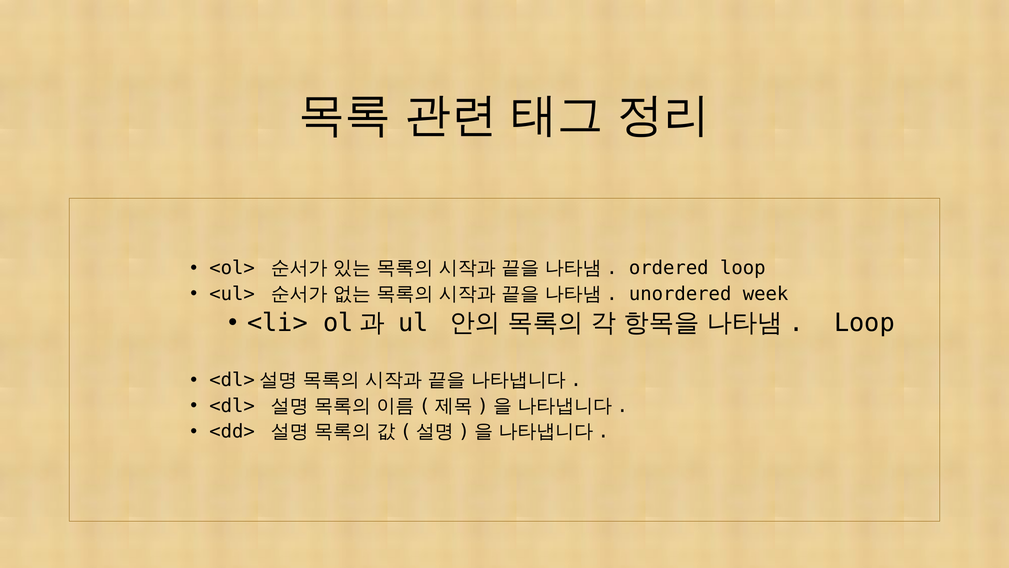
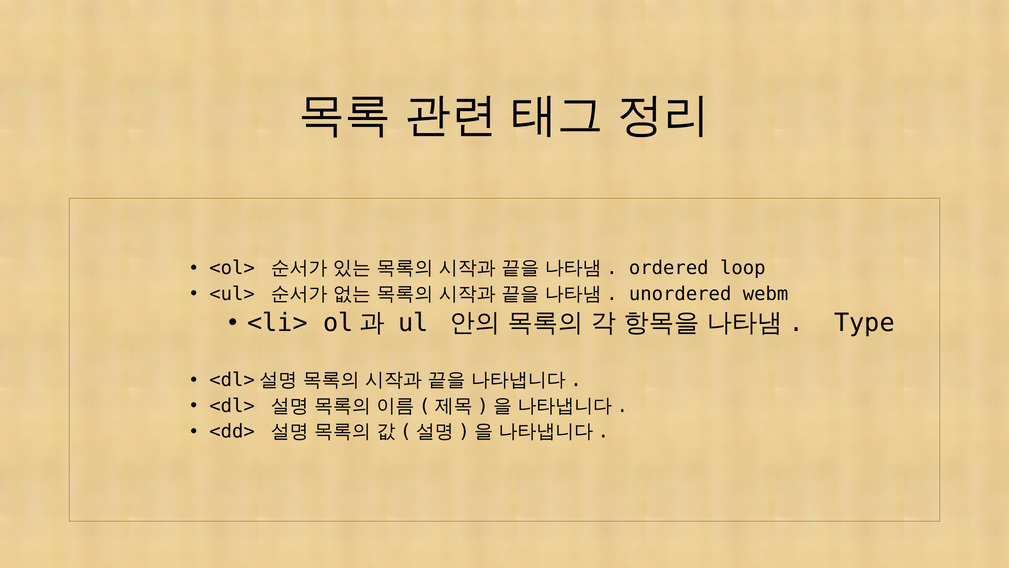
week: week -> webm
Loop at (864, 323): Loop -> Type
